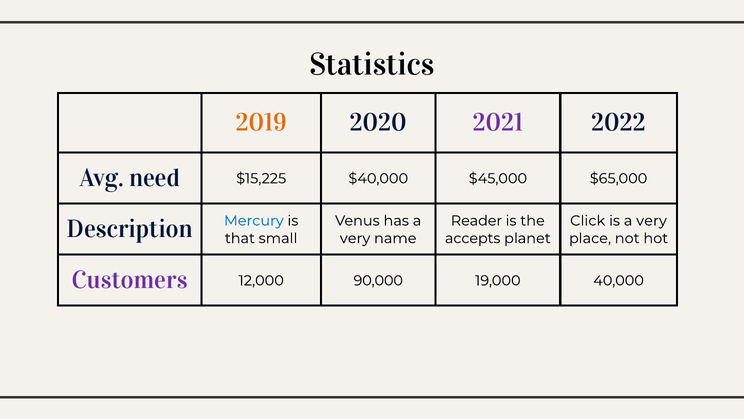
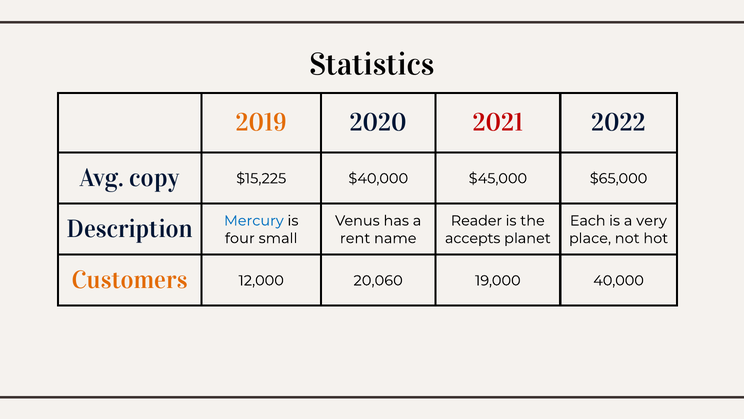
2021 colour: purple -> red
need: need -> copy
Click: Click -> Each
that: that -> four
very at (355, 238): very -> rent
Customers colour: purple -> orange
90,000: 90,000 -> 20,060
